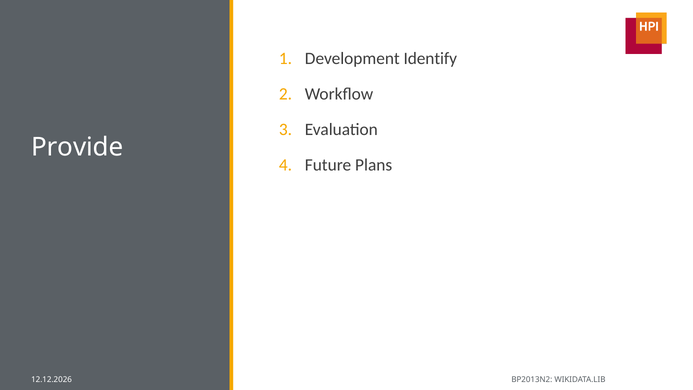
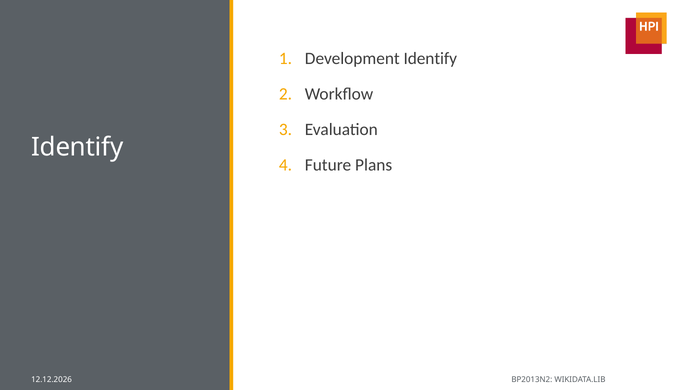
Provide at (77, 147): Provide -> Identify
